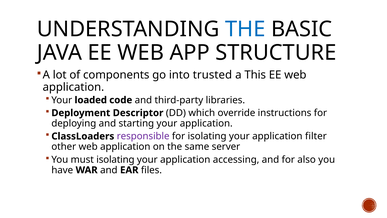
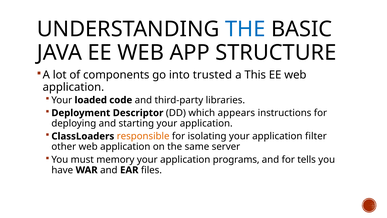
override: override -> appears
responsible colour: purple -> orange
must isolating: isolating -> memory
accessing: accessing -> programs
also: also -> tells
